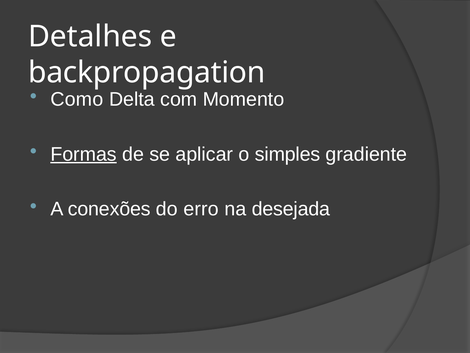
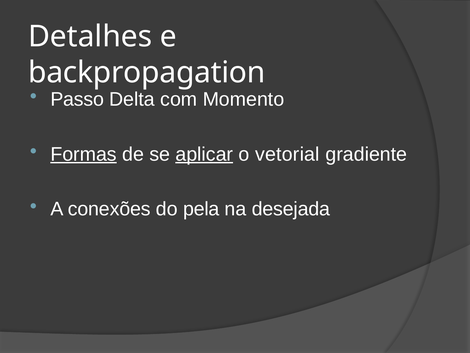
Como: Como -> Passo
aplicar underline: none -> present
simples: simples -> vetorial
erro: erro -> pela
